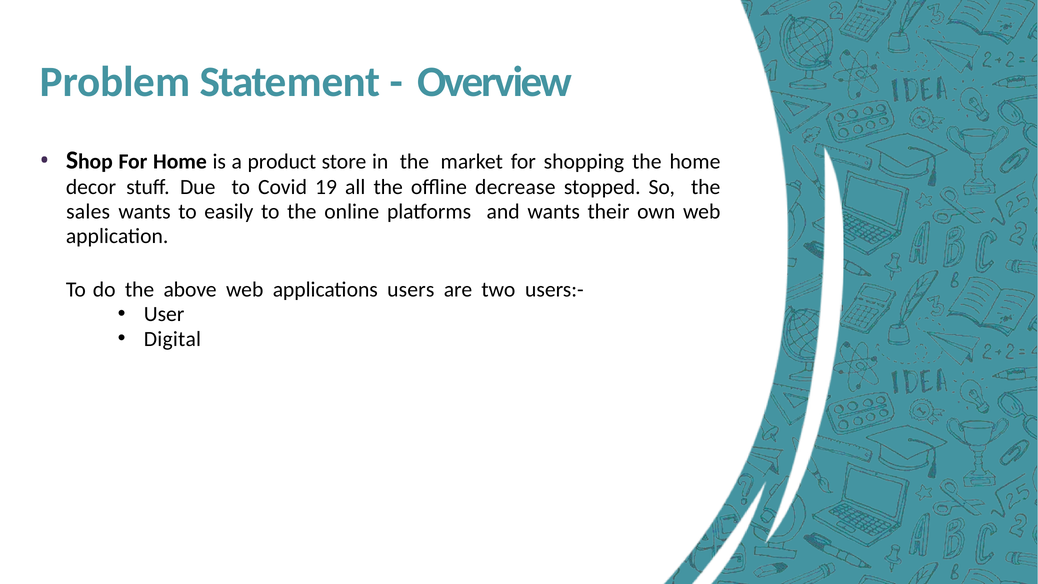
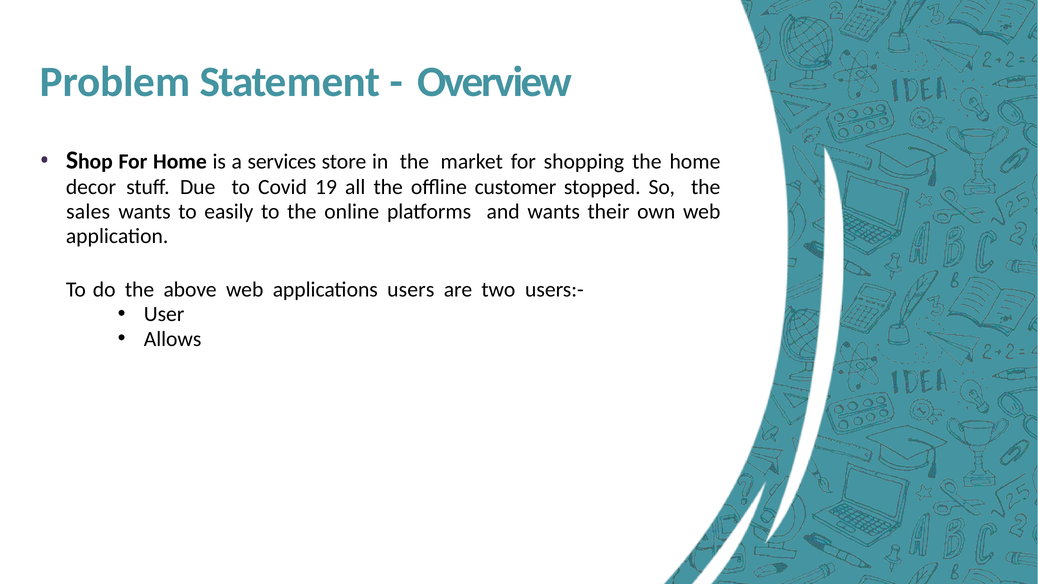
product: product -> services
decrease: decrease -> customer
Digital: Digital -> Allows
